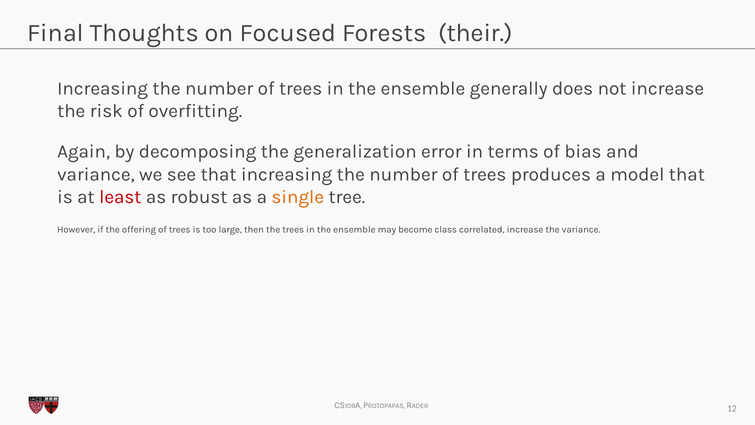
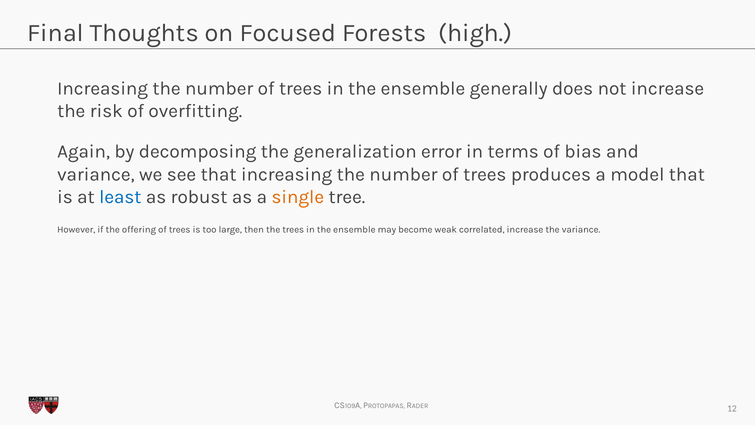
their: their -> high
least colour: red -> blue
class: class -> weak
